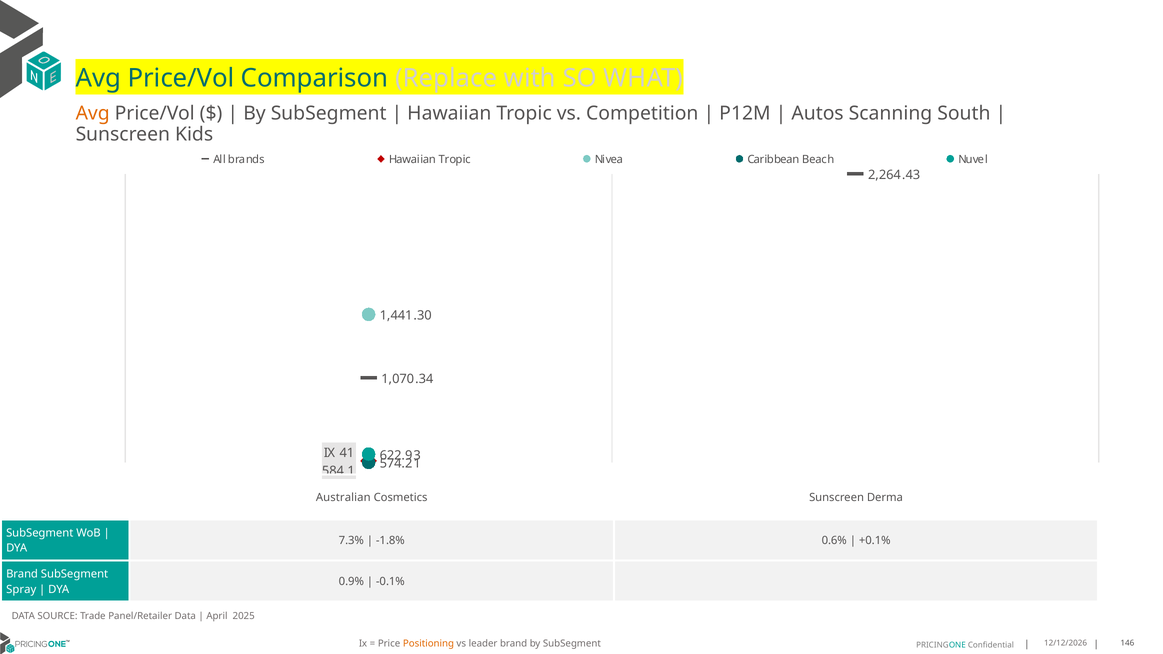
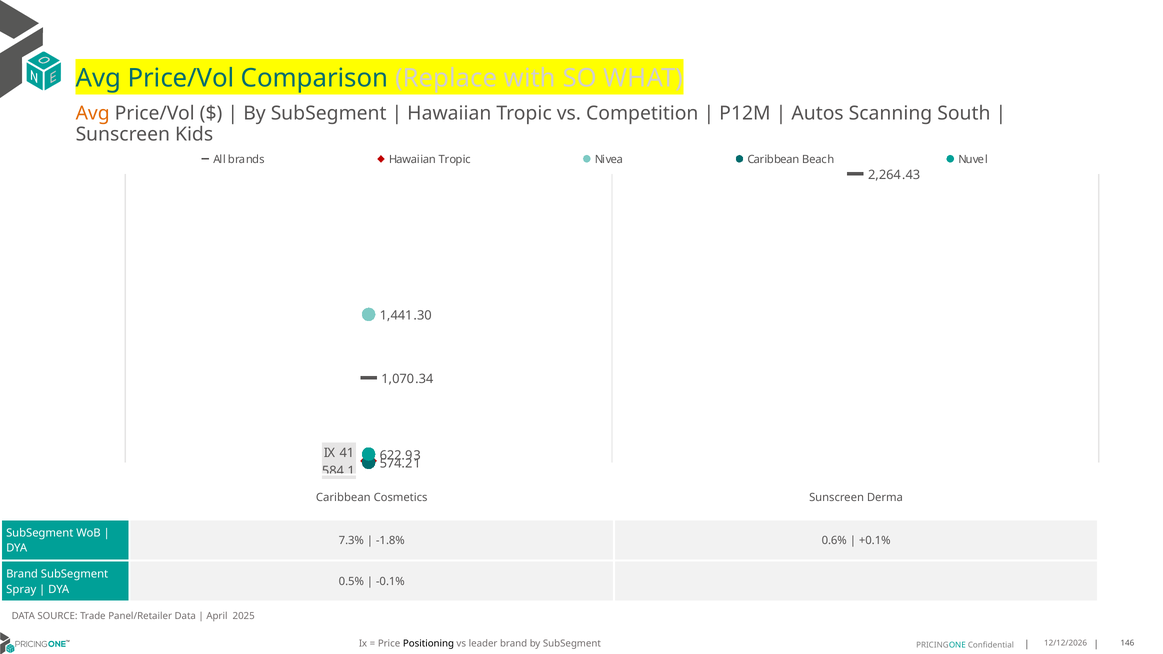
Australian at (343, 498): Australian -> Caribbean
0.9%: 0.9% -> 0.5%
Positioning colour: orange -> black
